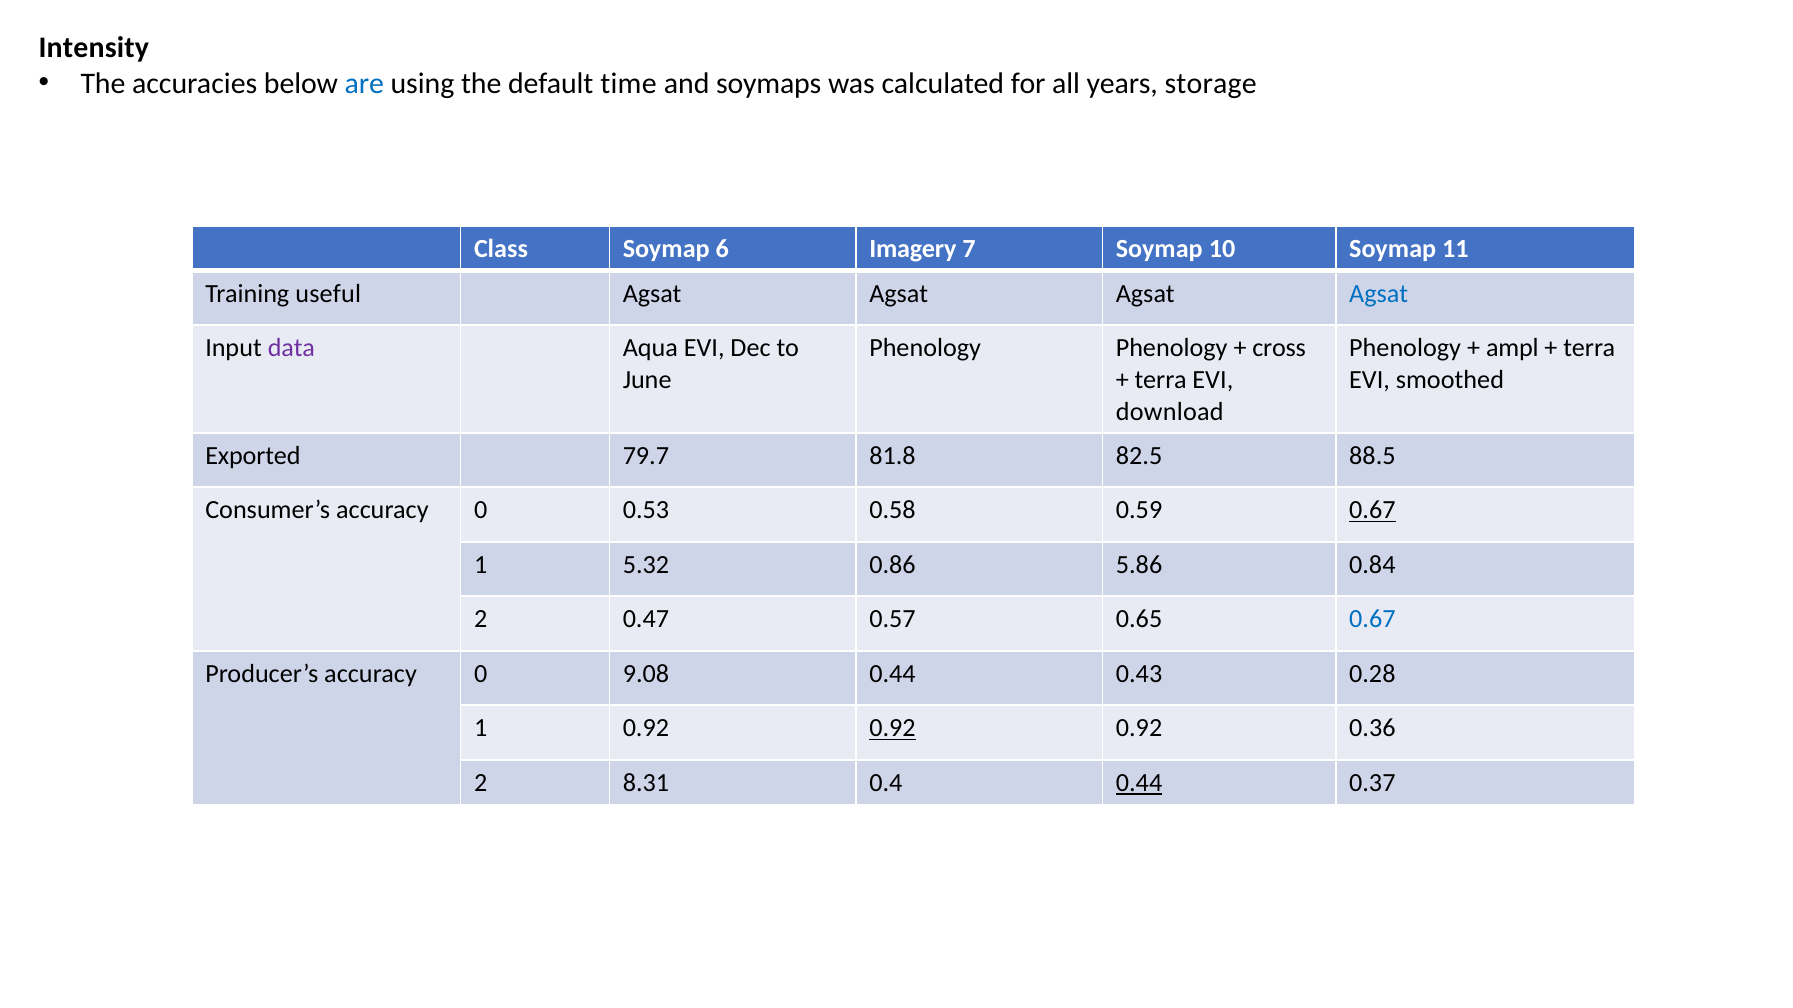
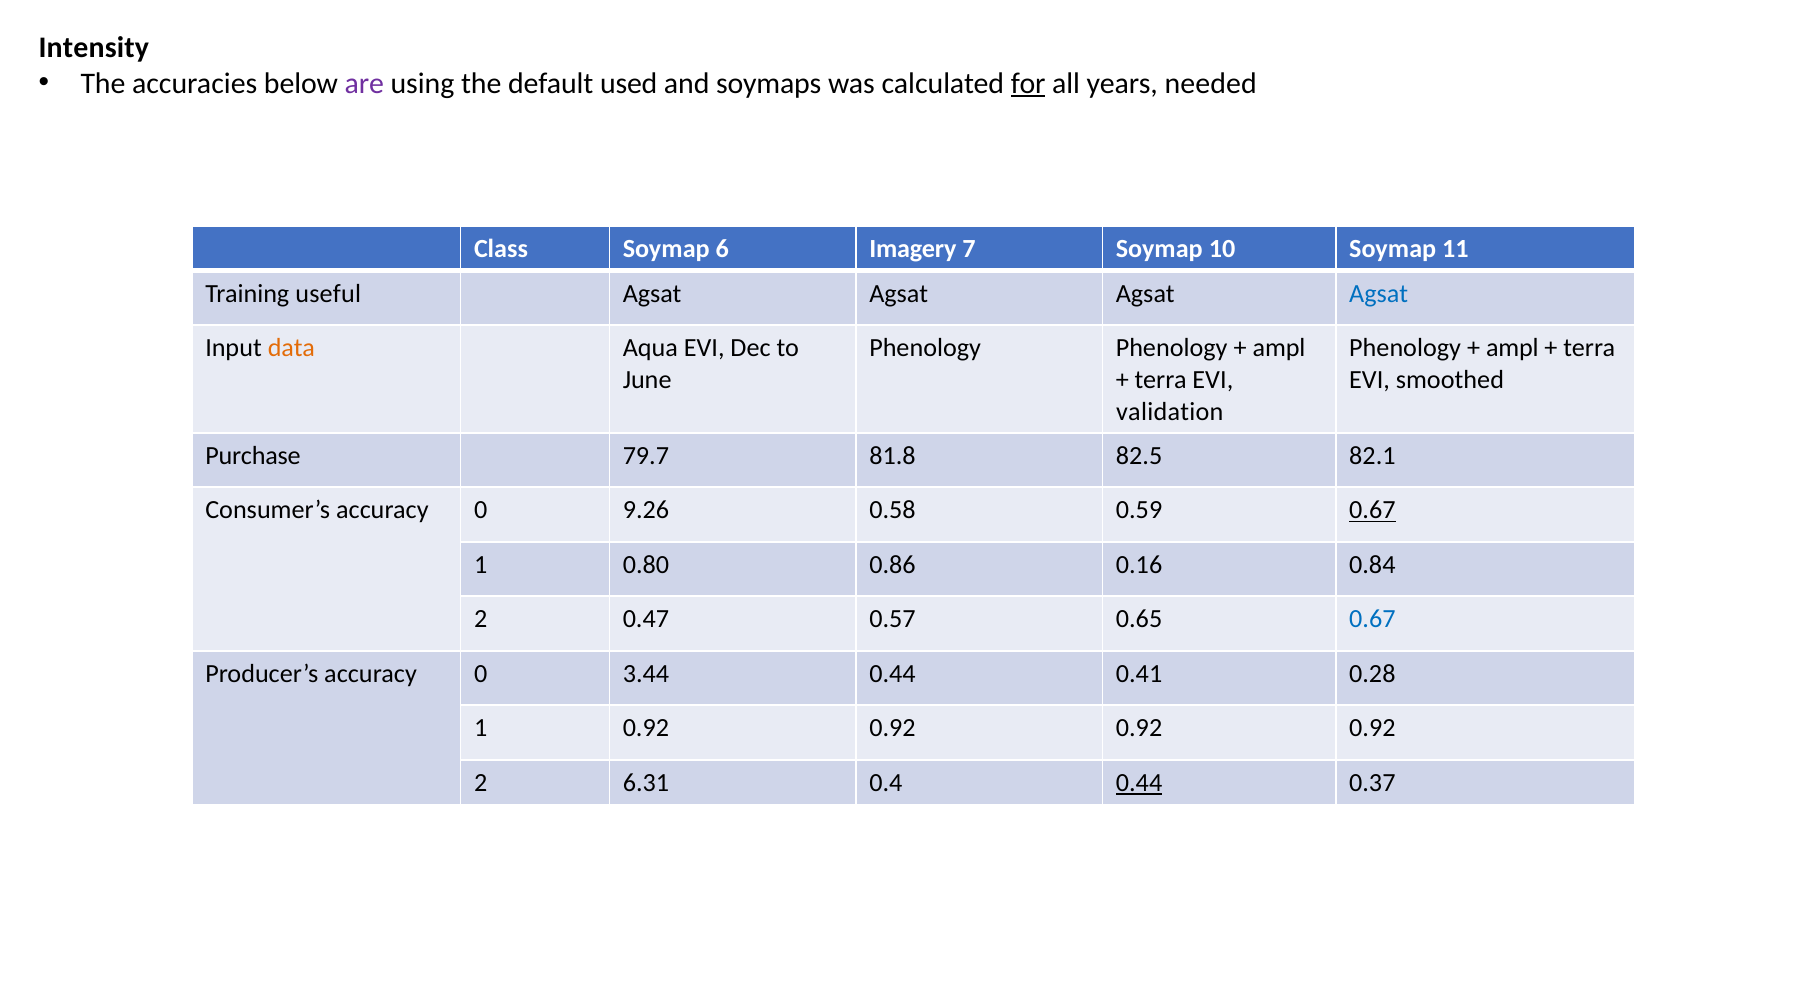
are colour: blue -> purple
time: time -> used
for underline: none -> present
storage: storage -> needed
data colour: purple -> orange
cross at (1279, 348): cross -> ampl
download: download -> validation
Exported: Exported -> Purchase
88.5: 88.5 -> 82.1
0.53: 0.53 -> 9.26
5.32: 5.32 -> 0.80
5.86: 5.86 -> 0.16
9.08: 9.08 -> 3.44
0.43: 0.43 -> 0.41
0.92 at (892, 729) underline: present -> none
0.36 at (1372, 729): 0.36 -> 0.92
8.31: 8.31 -> 6.31
